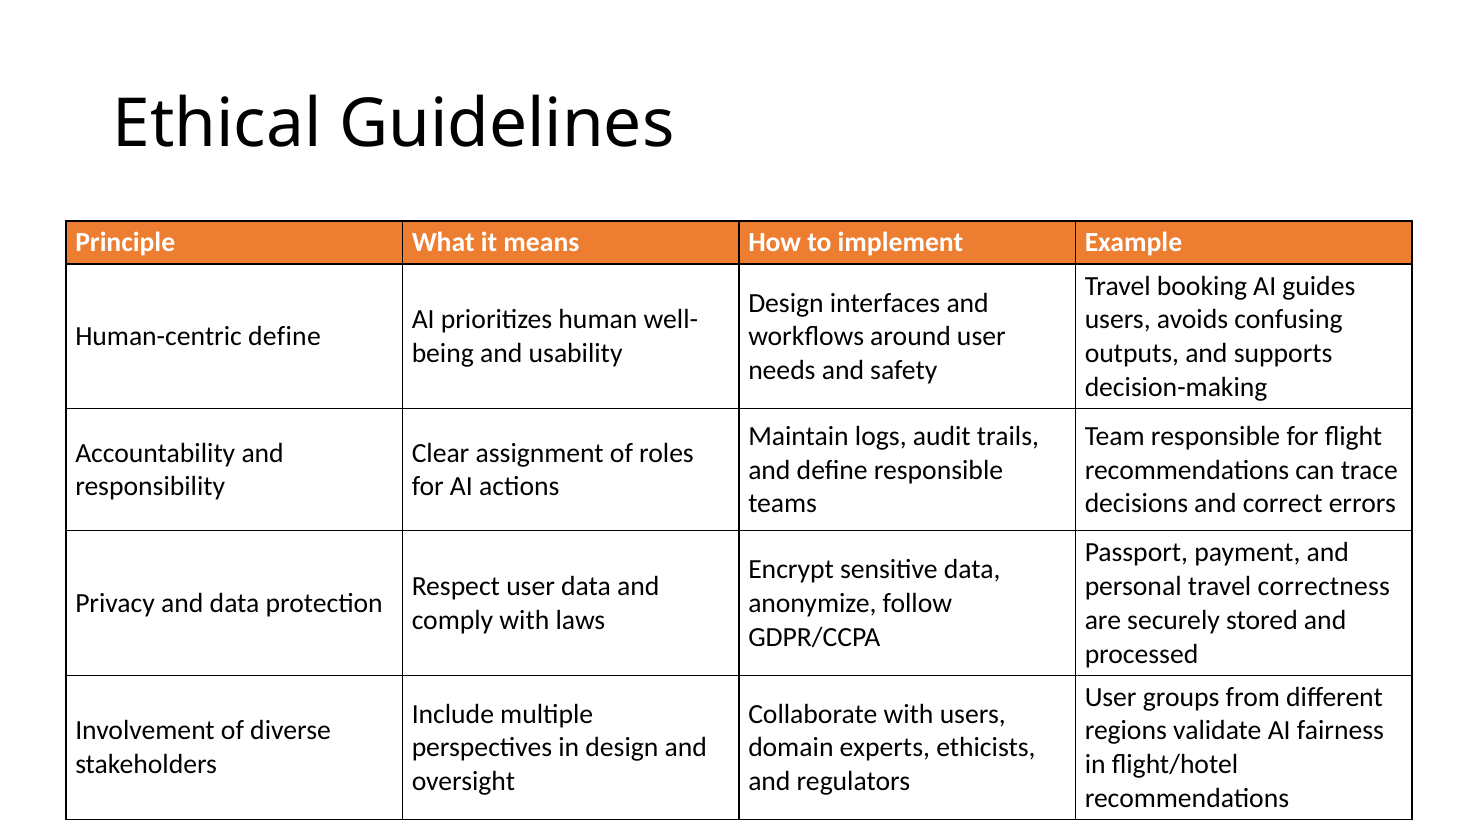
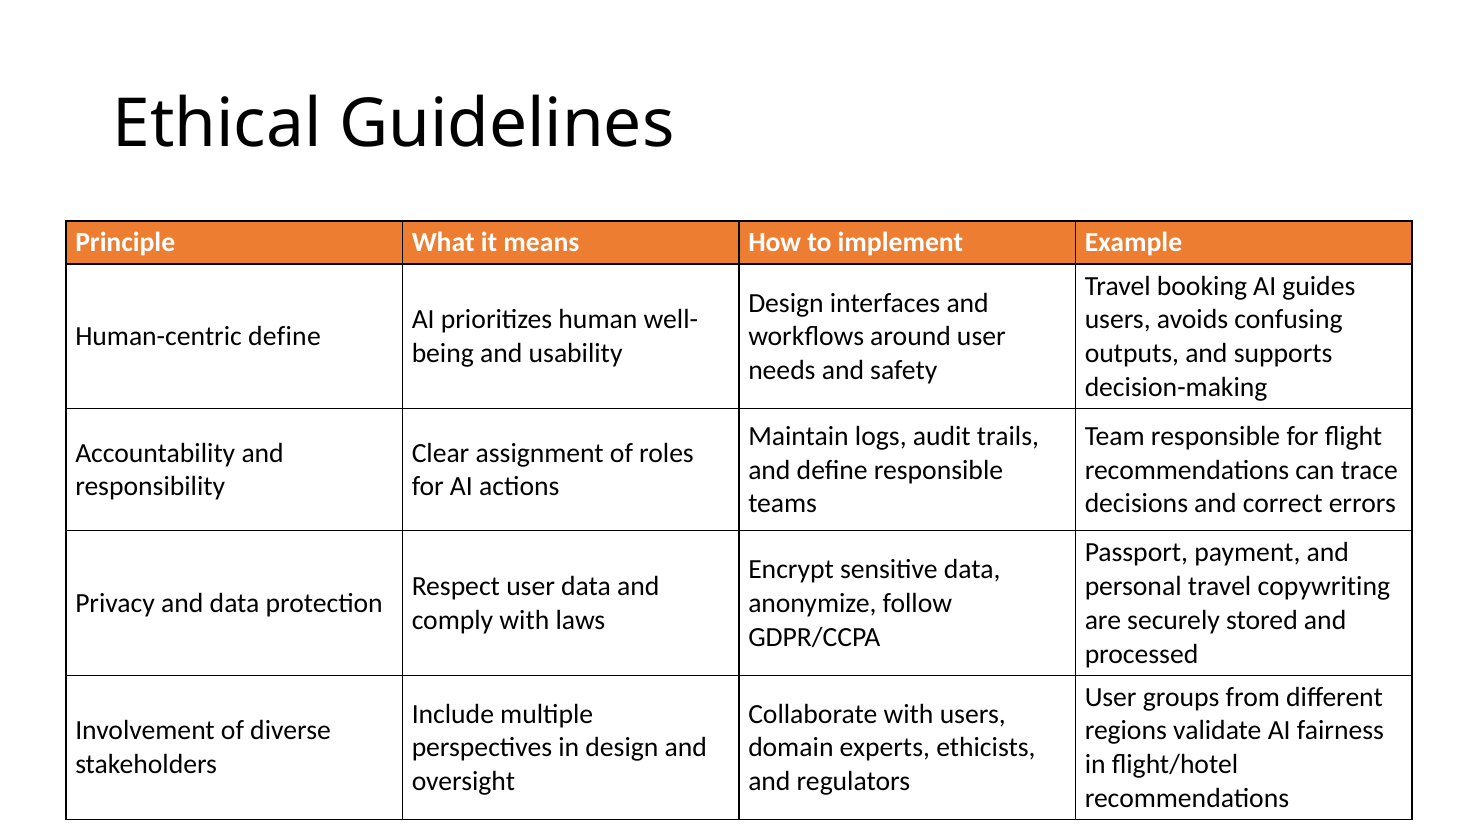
correctness: correctness -> copywriting
